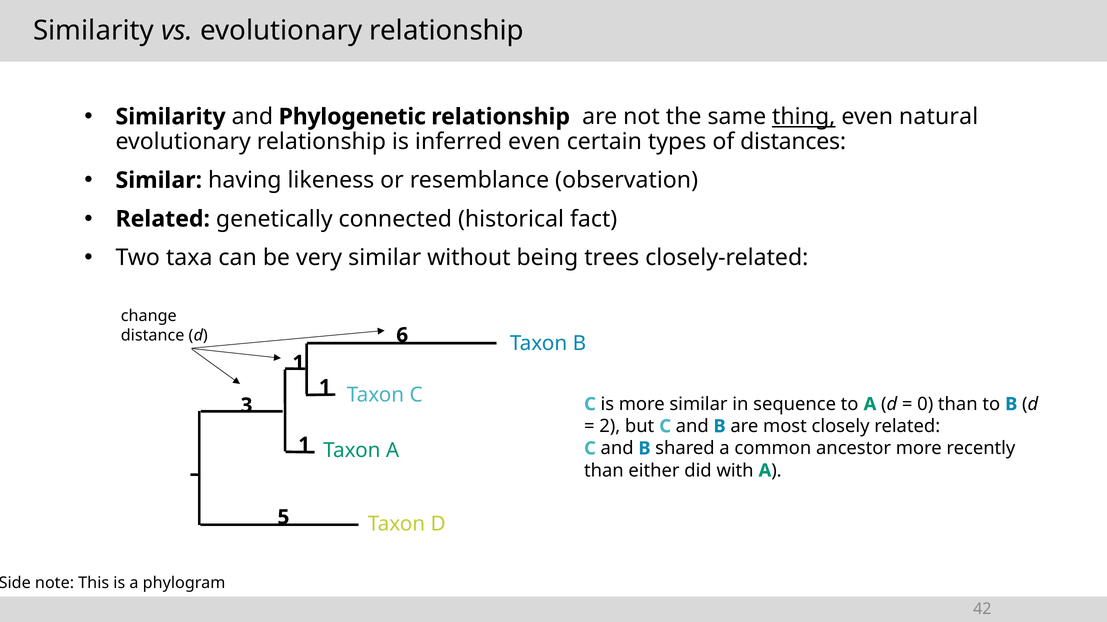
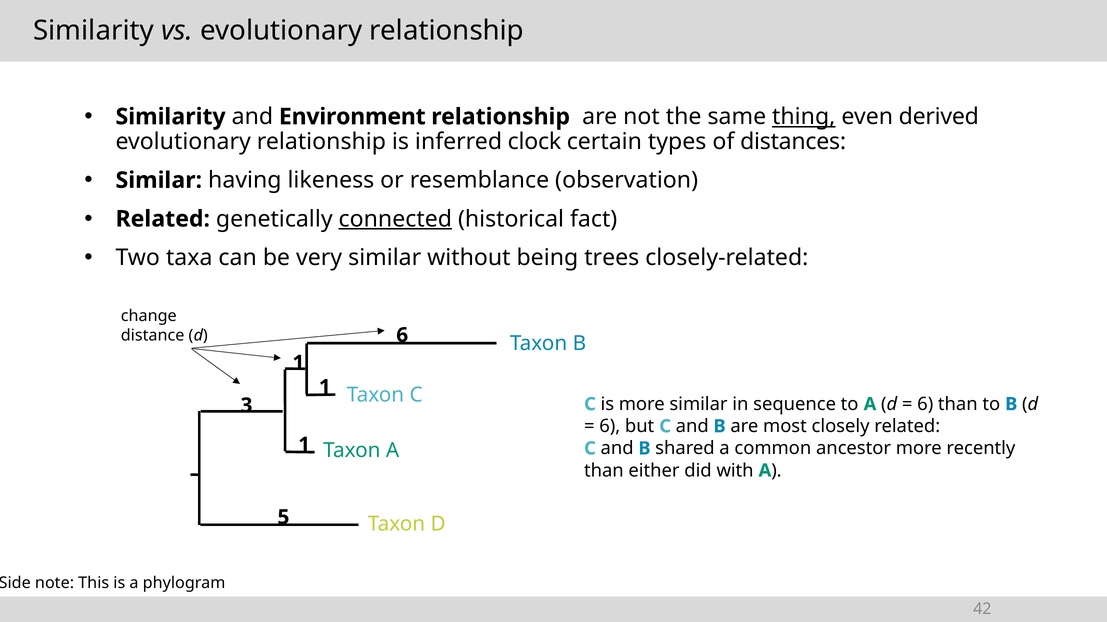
Phylogenetic: Phylogenetic -> Environment
natural: natural -> derived
inferred even: even -> clock
connected underline: none -> present
0 at (925, 405): 0 -> 6
2 at (610, 427): 2 -> 6
